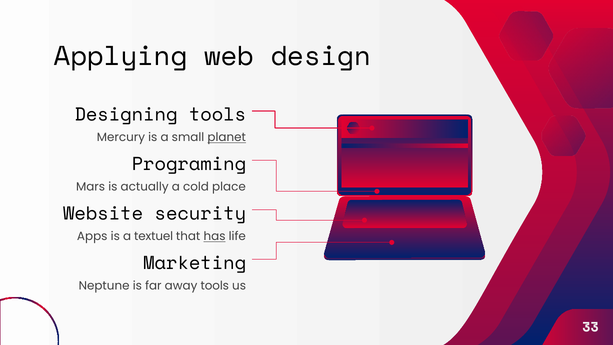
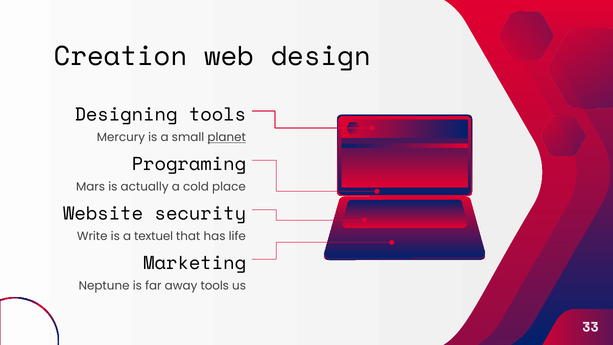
Applying: Applying -> Creation
Apps: Apps -> Write
has underline: present -> none
